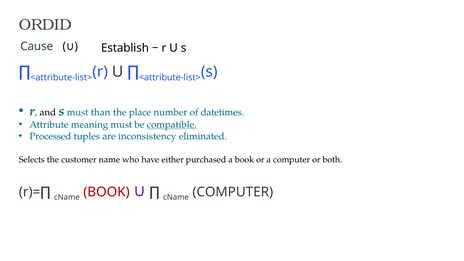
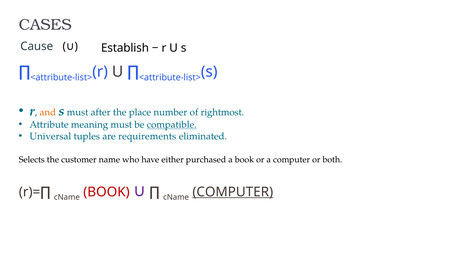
ORDID: ORDID -> CASES
and colour: black -> orange
than: than -> after
datetimes: datetimes -> rightmost
Processed: Processed -> Universal
inconsistency: inconsistency -> requirements
COMPUTER at (233, 192) underline: none -> present
